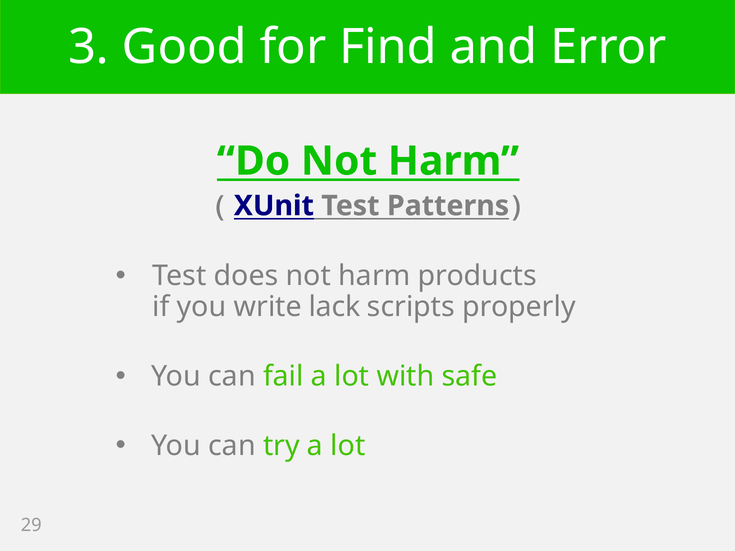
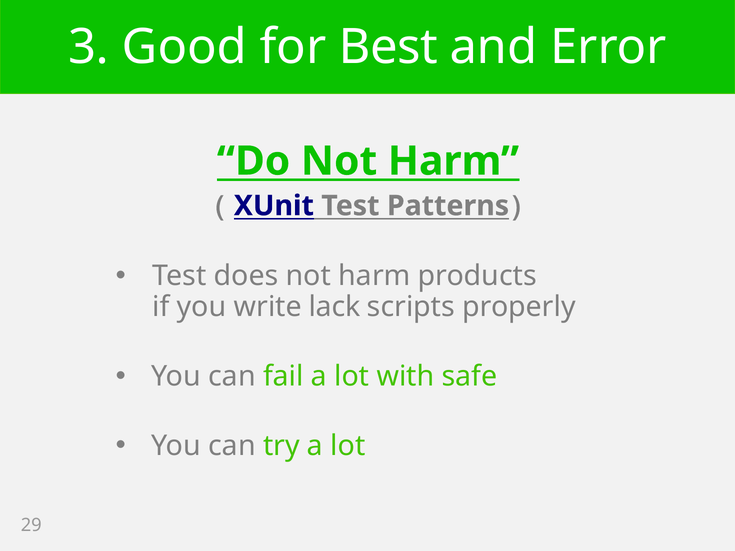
Find: Find -> Best
